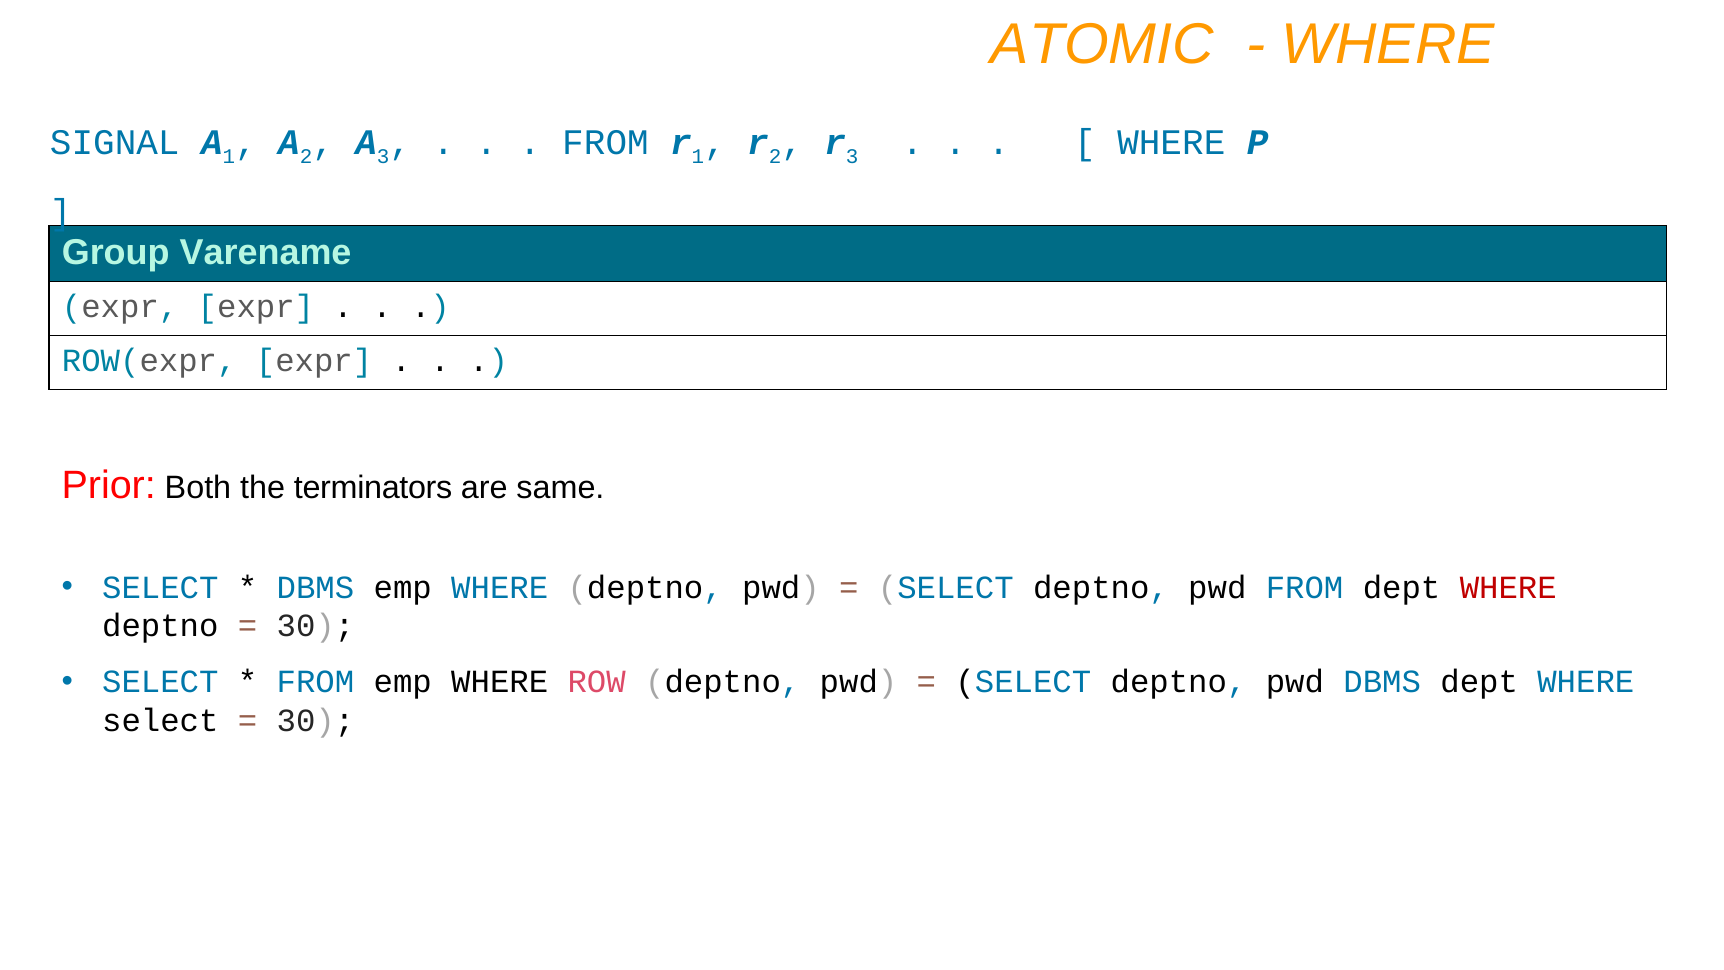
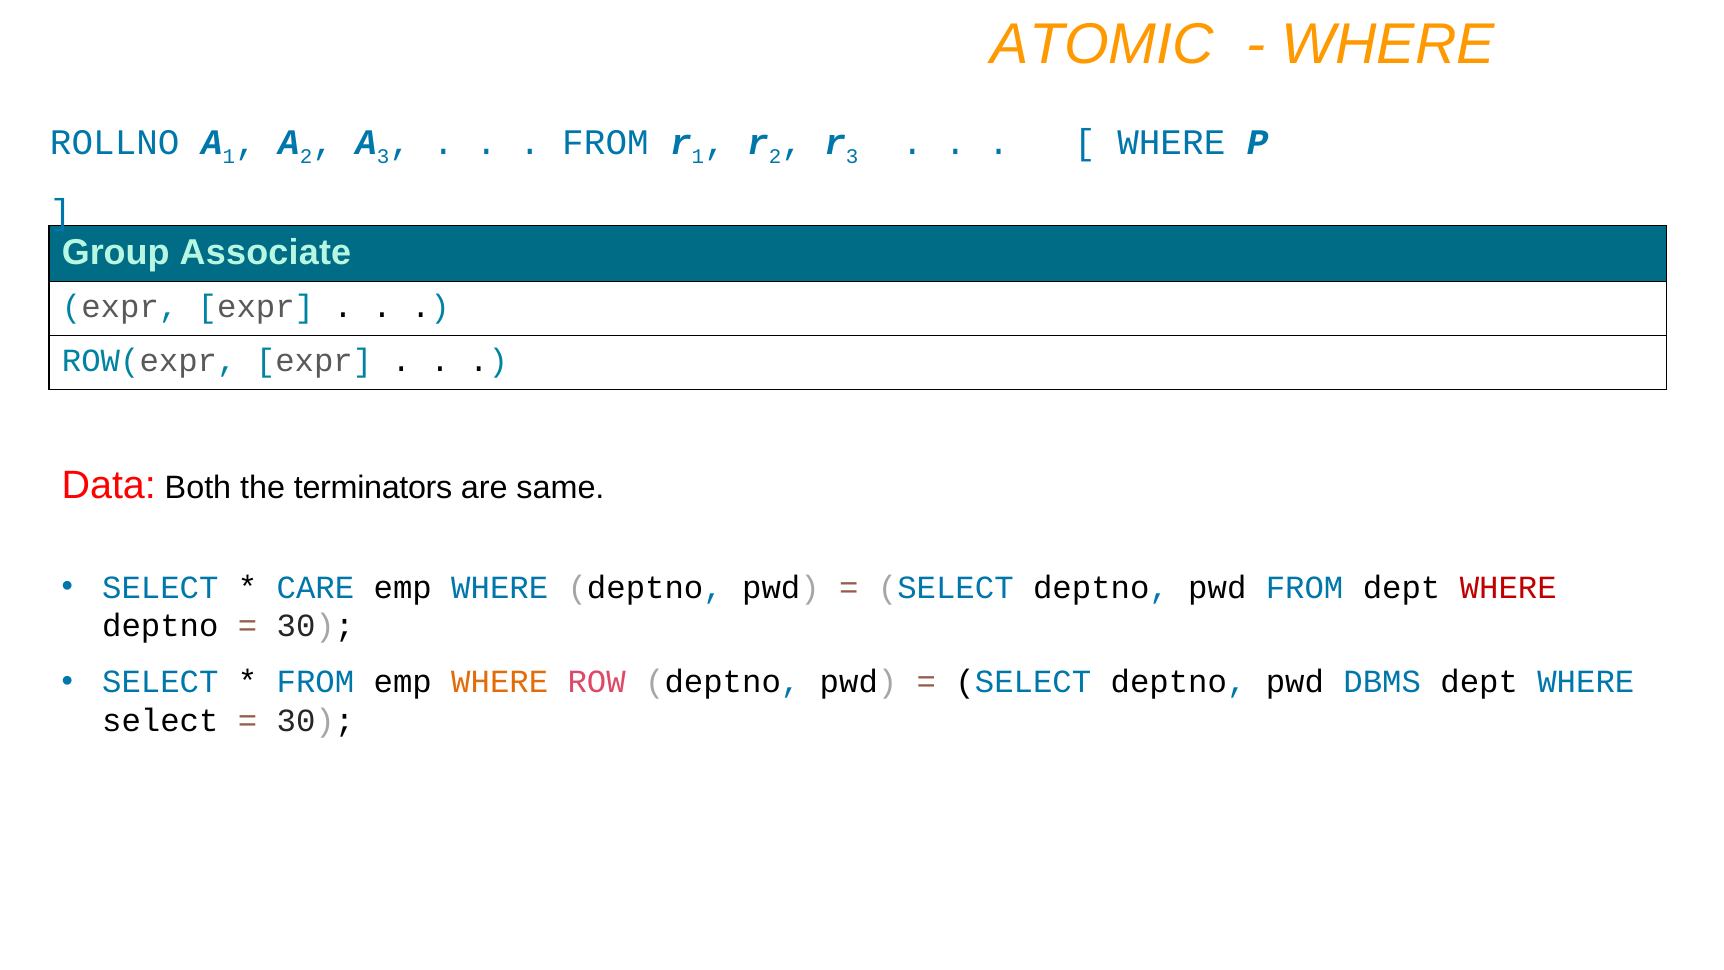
SIGNAL: SIGNAL -> ROLLNO
Varename: Varename -> Associate
Prior: Prior -> Data
DBMS at (315, 587): DBMS -> CARE
WHERE at (500, 682) colour: black -> orange
